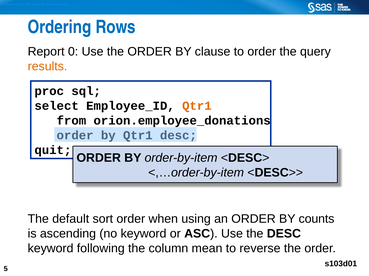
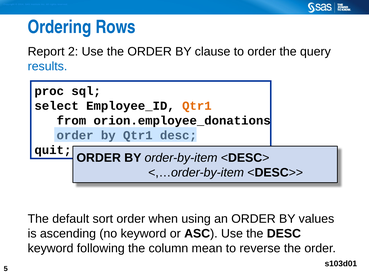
0: 0 -> 2
results colour: orange -> blue
counts: counts -> values
